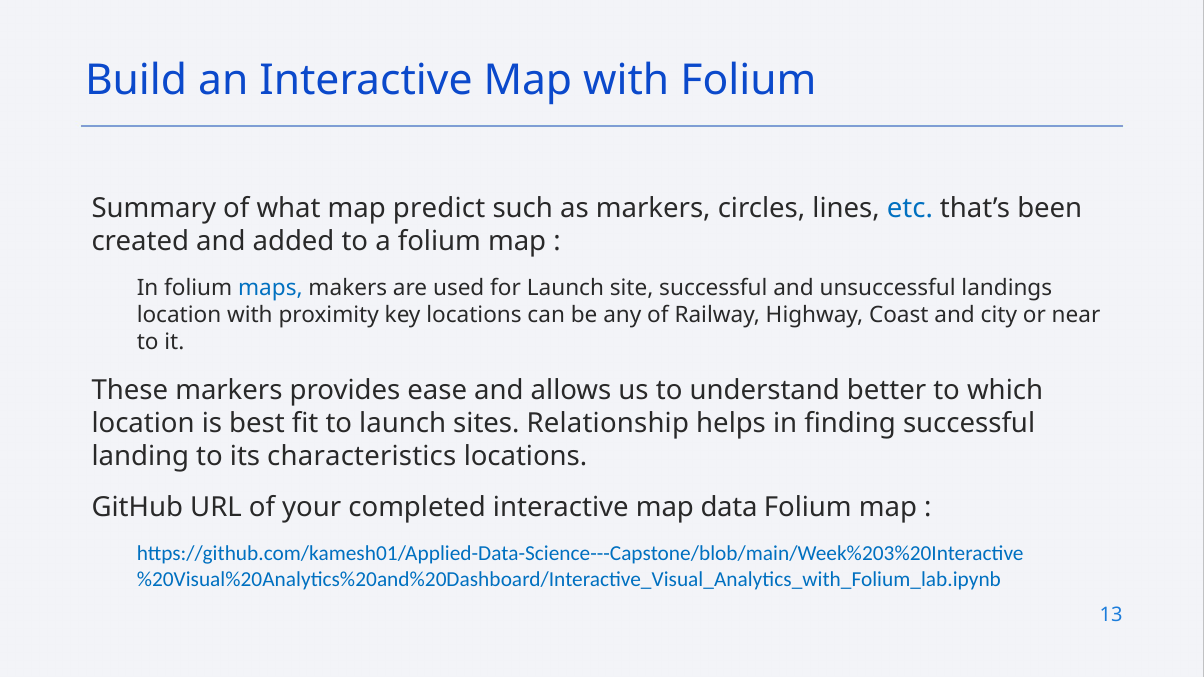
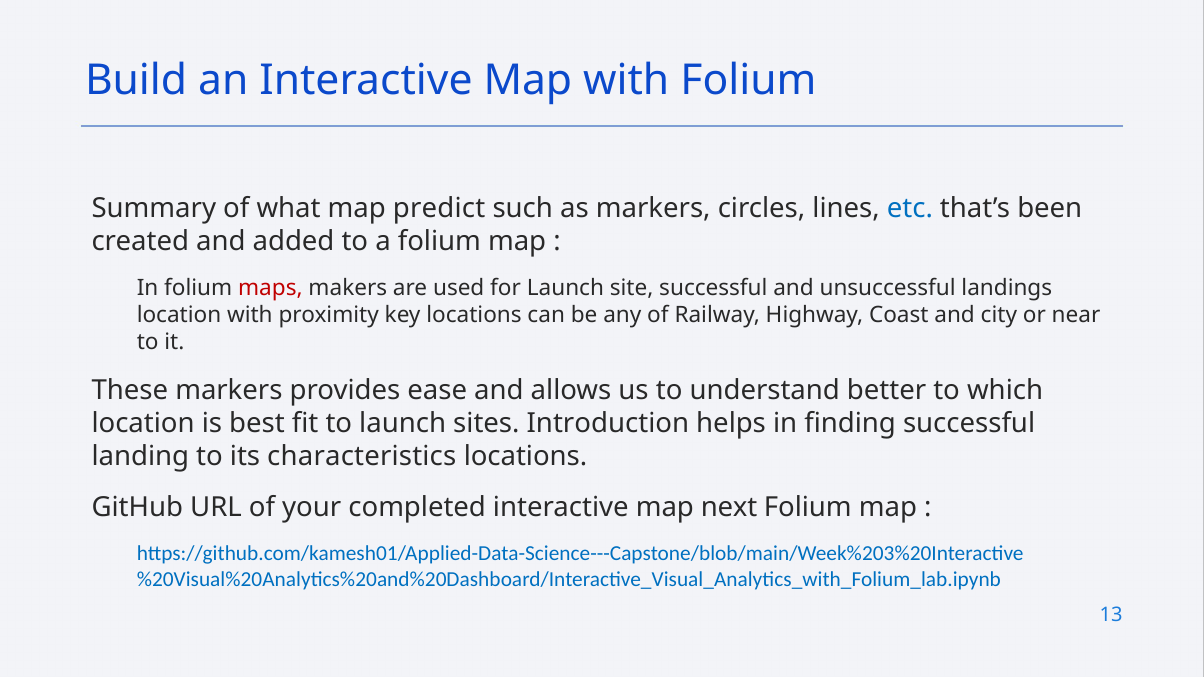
maps colour: blue -> red
Relationship: Relationship -> Introduction
data: data -> next
